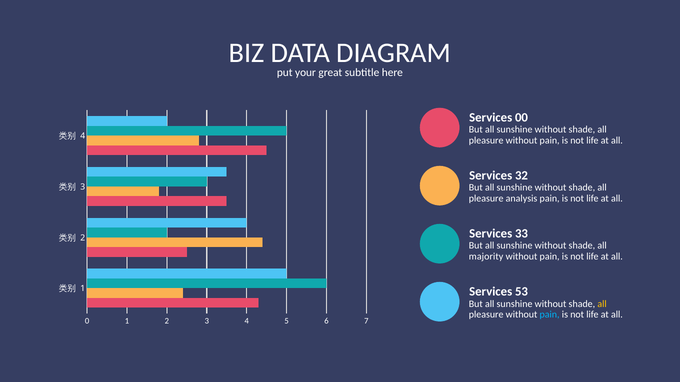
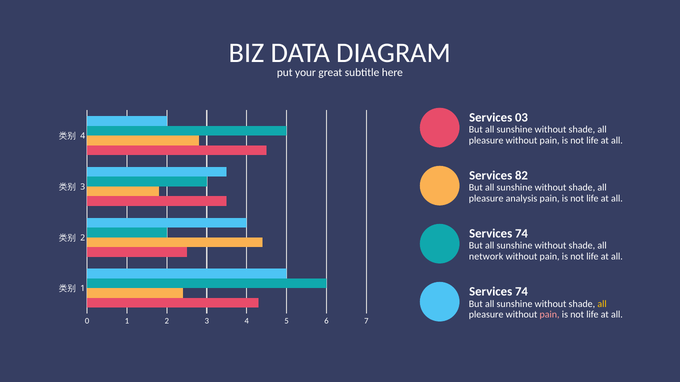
00: 00 -> 03
32: 32 -> 82
33 at (521, 234): 33 -> 74
majority: majority -> network
53 at (521, 292): 53 -> 74
pain at (550, 315) colour: light blue -> pink
